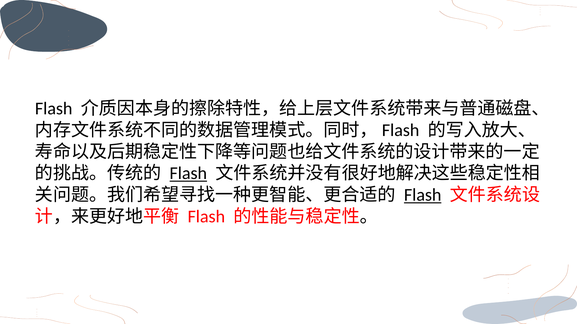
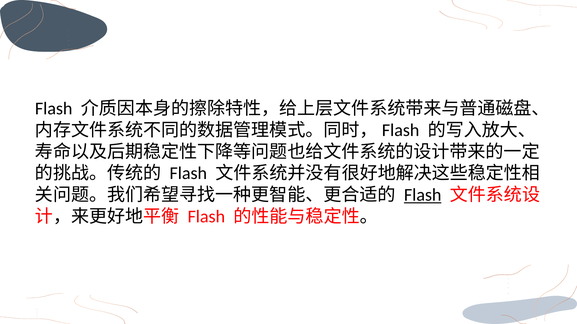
Flash at (188, 174) underline: present -> none
